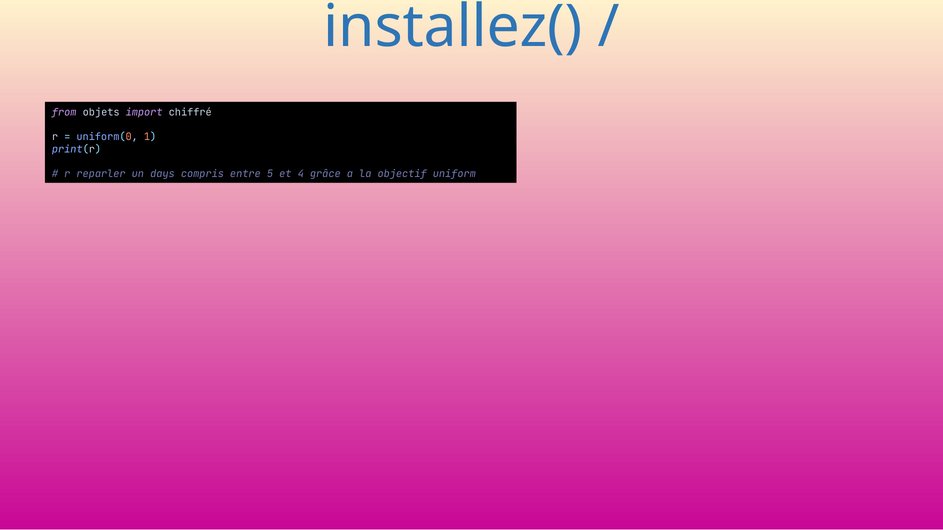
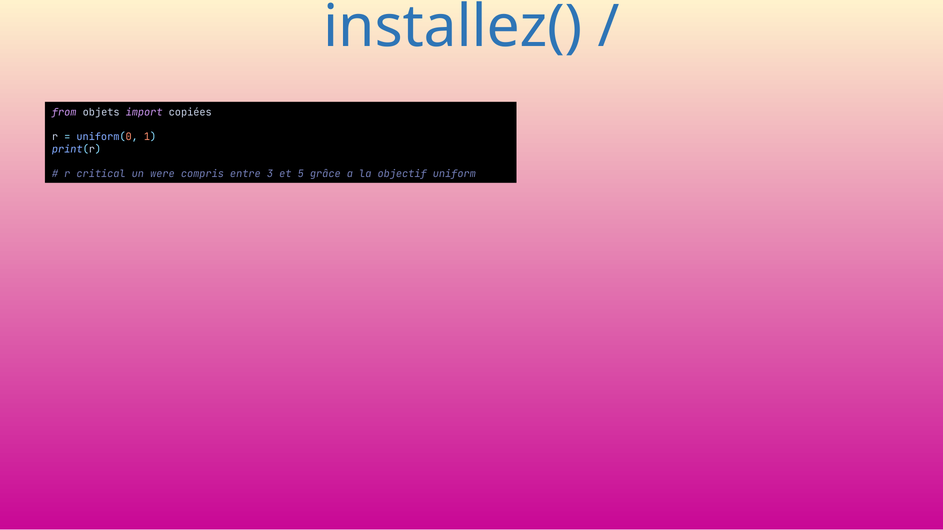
chiffré: chiffré -> copiées
reparler: reparler -> critical
days: days -> were
5: 5 -> 3
4: 4 -> 5
